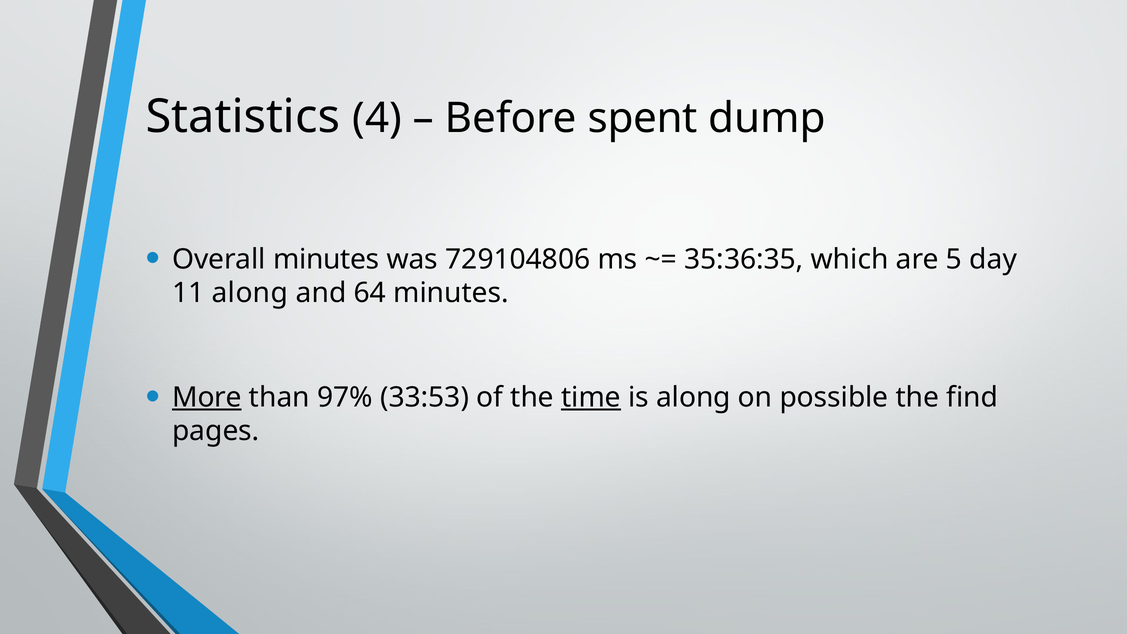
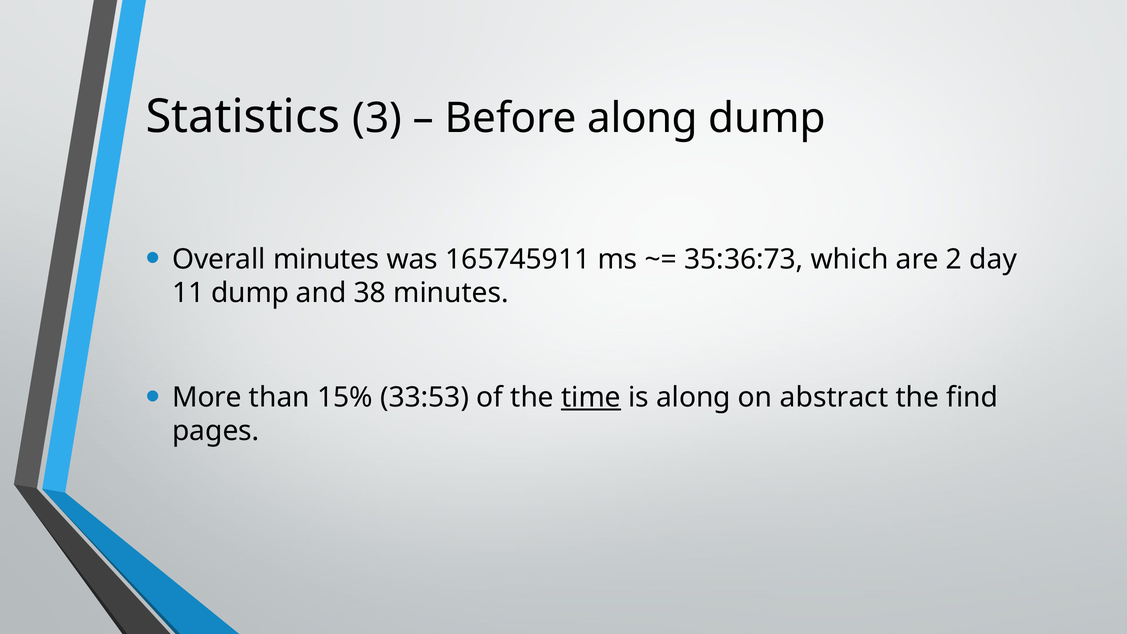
4: 4 -> 3
Before spent: spent -> along
729104806: 729104806 -> 165745911
35:36:35: 35:36:35 -> 35:36:73
5: 5 -> 2
11 along: along -> dump
64: 64 -> 38
More underline: present -> none
97%: 97% -> 15%
possible: possible -> abstract
